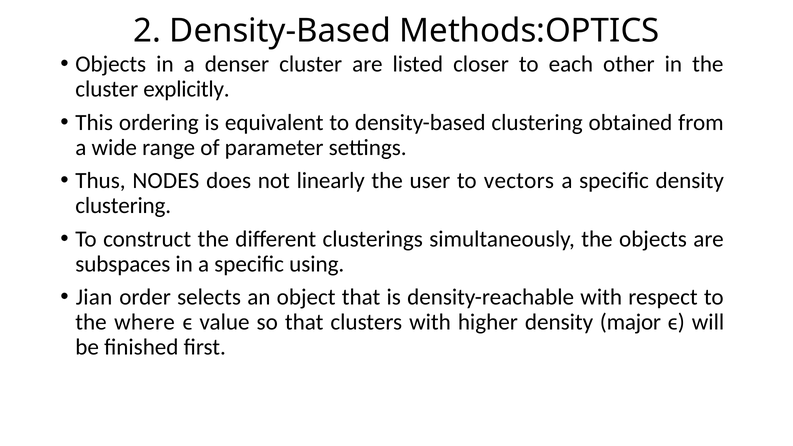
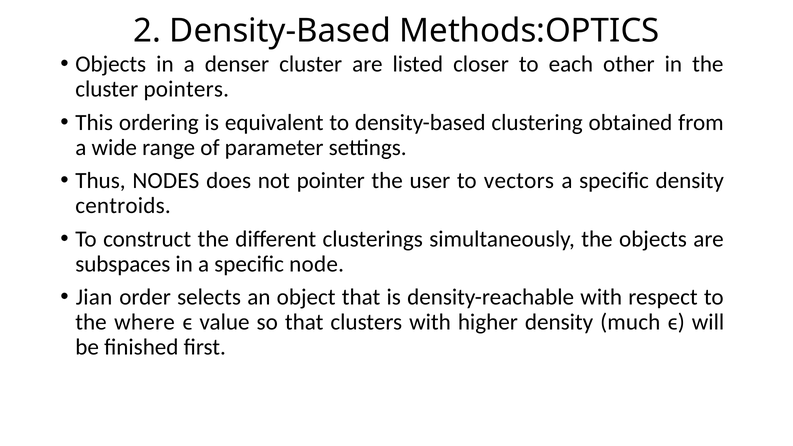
explicitly: explicitly -> pointers
linearly: linearly -> pointer
clustering at (123, 206): clustering -> centroids
using: using -> node
major: major -> much
